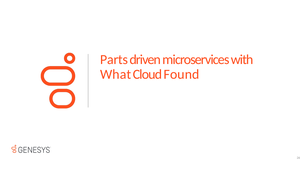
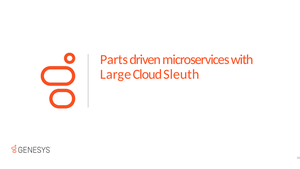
What: What -> Large
Found: Found -> Sleuth
